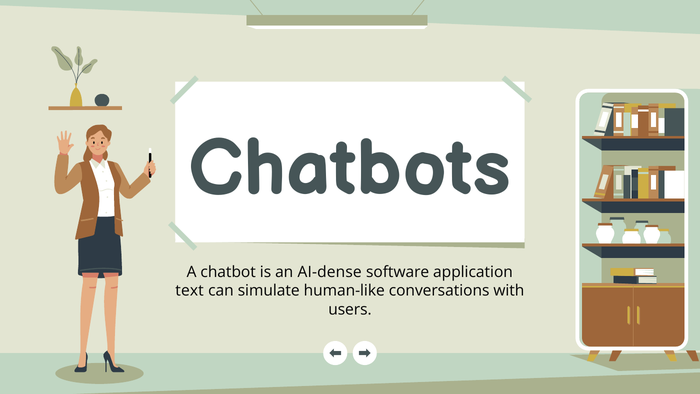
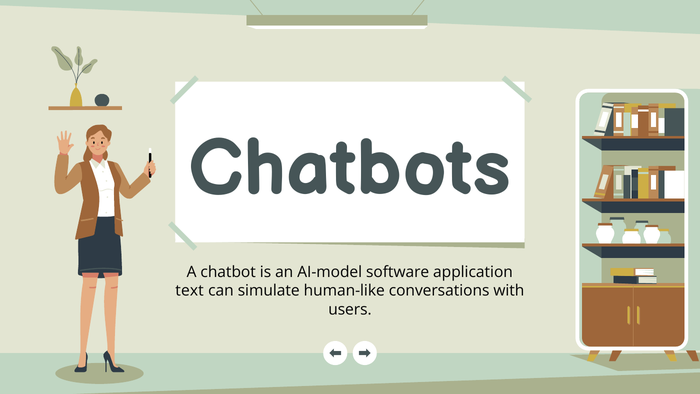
AI-dense: AI-dense -> AI-model
